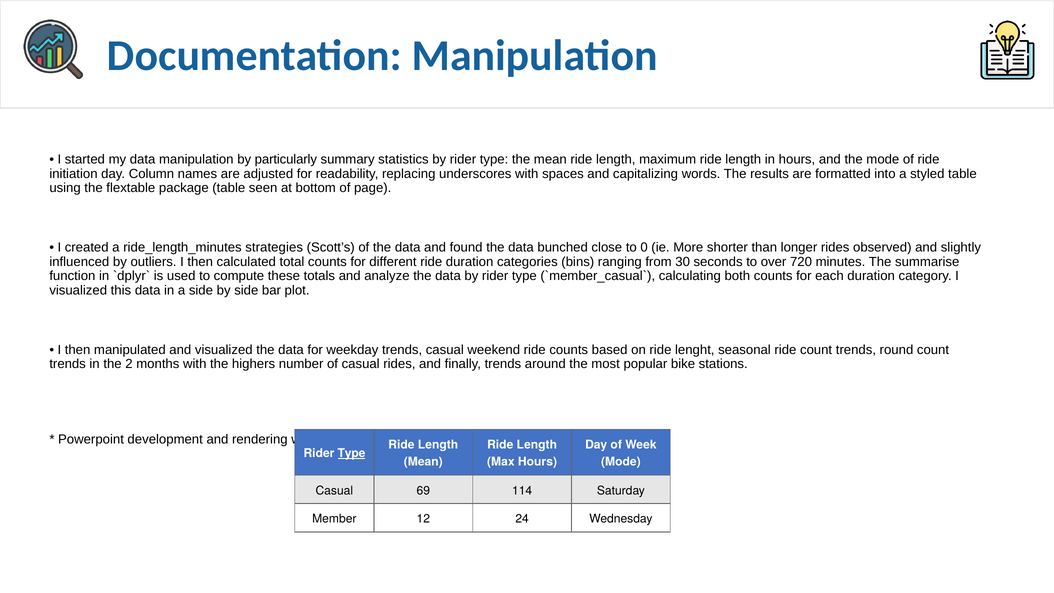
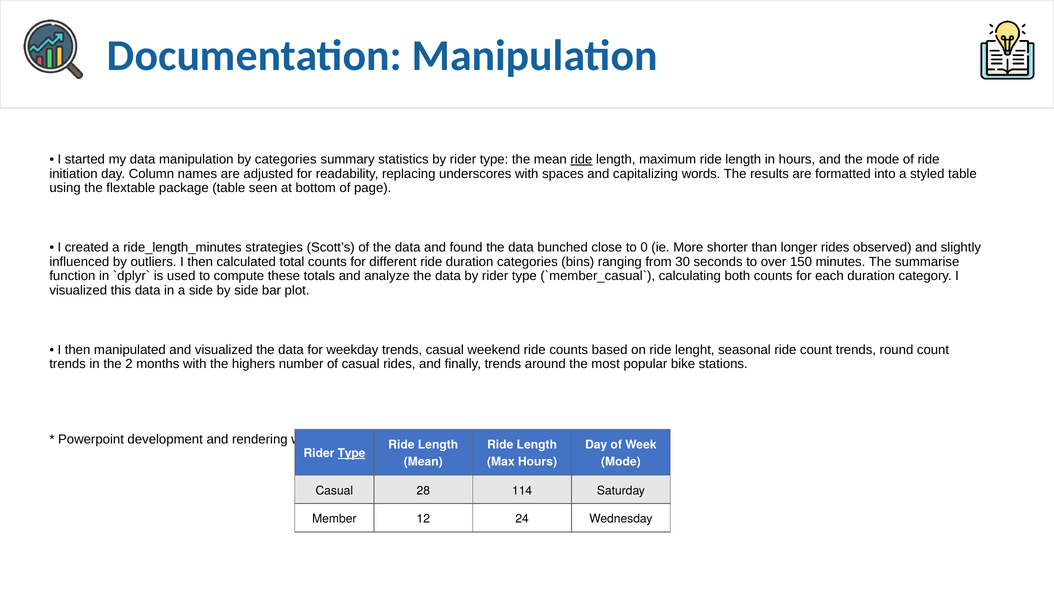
by particularly: particularly -> categories
ride at (581, 159) underline: none -> present
720: 720 -> 150
69: 69 -> 28
